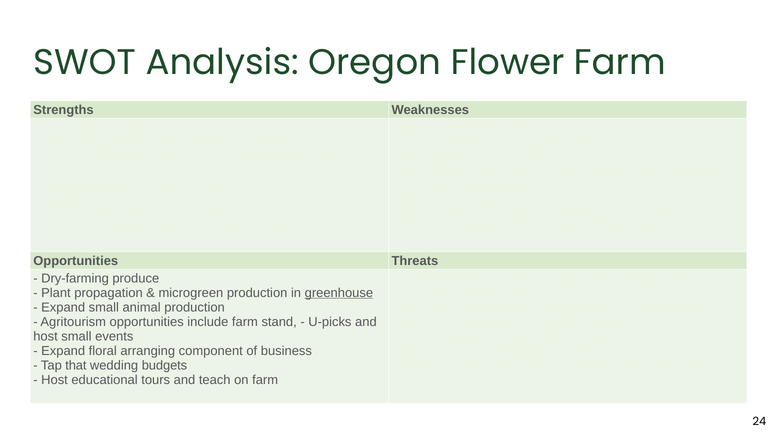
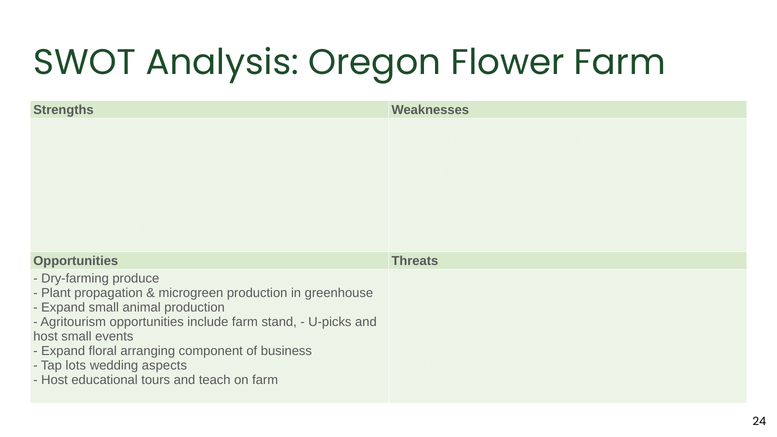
greenhouse underline: present -> none
Tap that: that -> lots
budgets: budgets -> aspects
